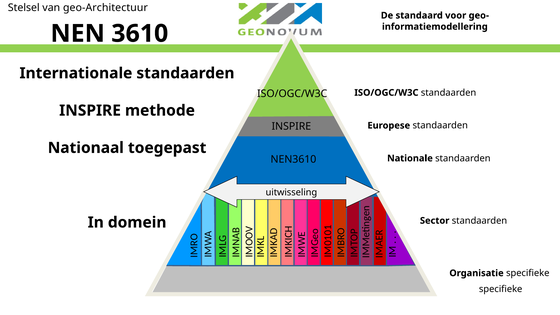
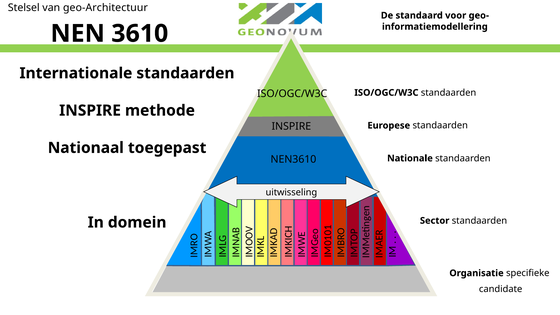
specifieke at (501, 289): specifieke -> candidate
